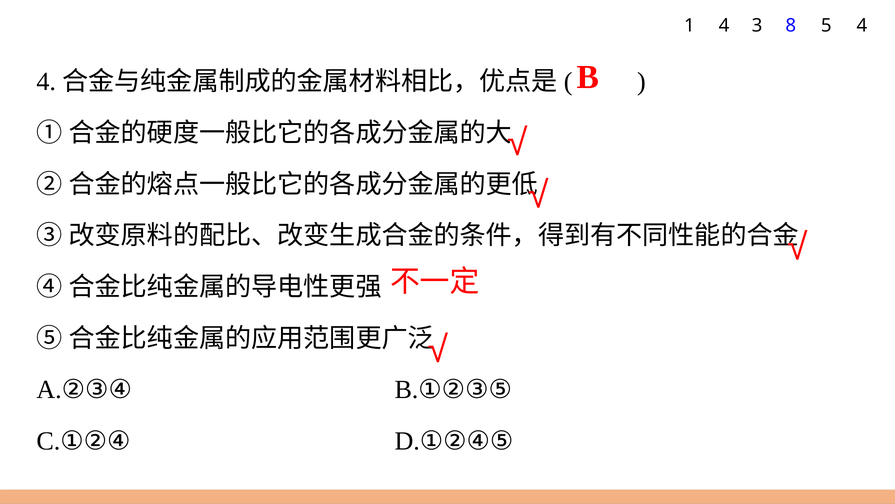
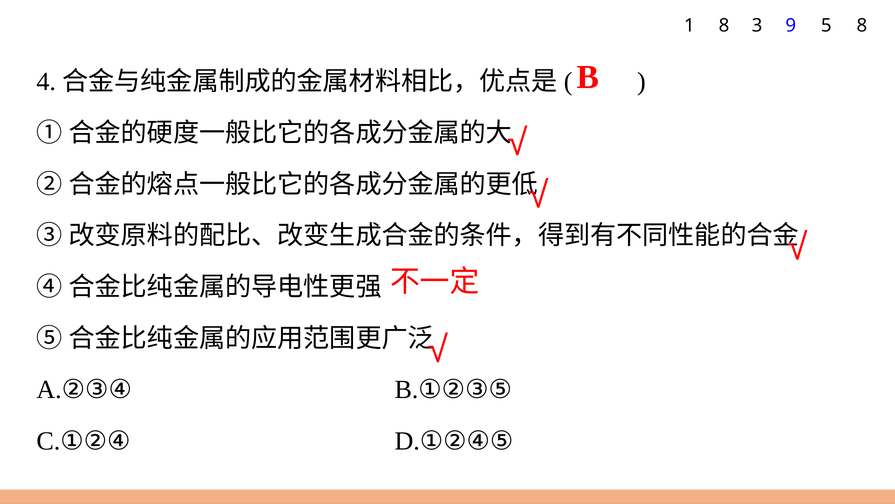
1 4: 4 -> 8
8: 8 -> 9
5 4: 4 -> 8
